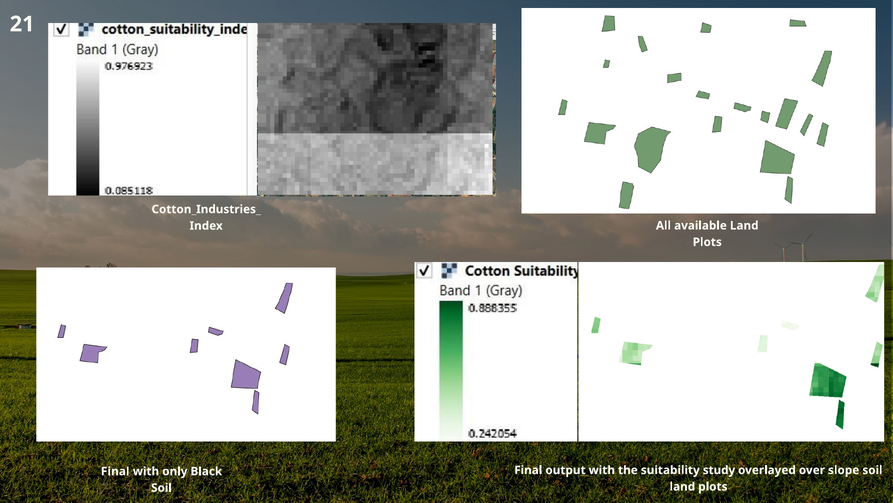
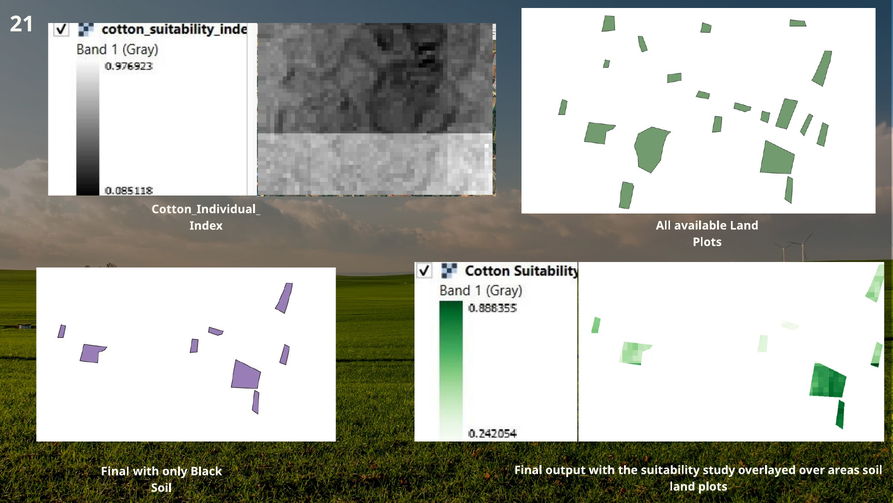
Cotton_Industries_: Cotton_Industries_ -> Cotton_Individual_
slope: slope -> areas
